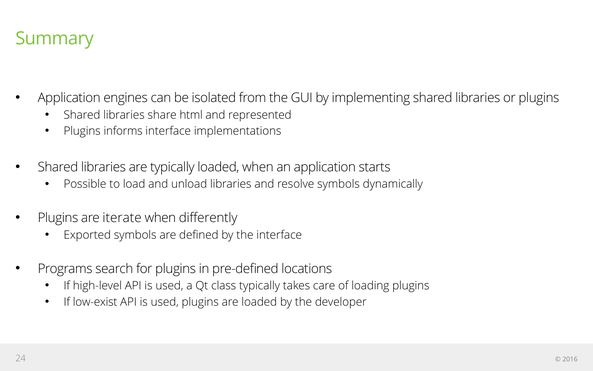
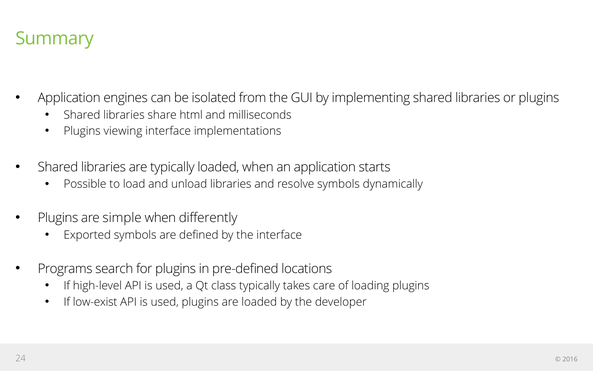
represented: represented -> milliseconds
informs: informs -> viewing
iterate: iterate -> simple
